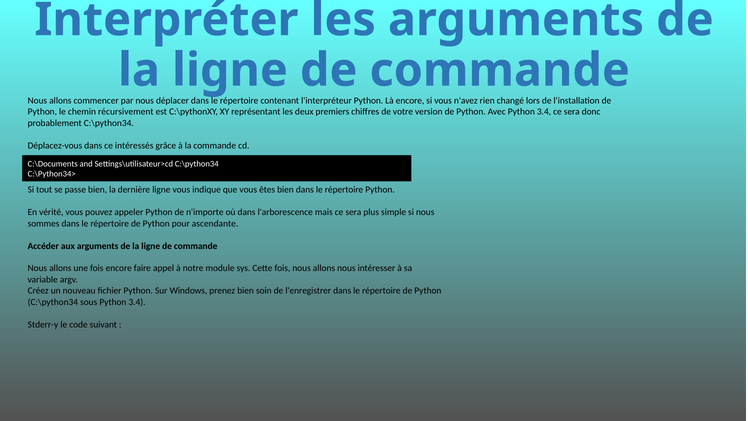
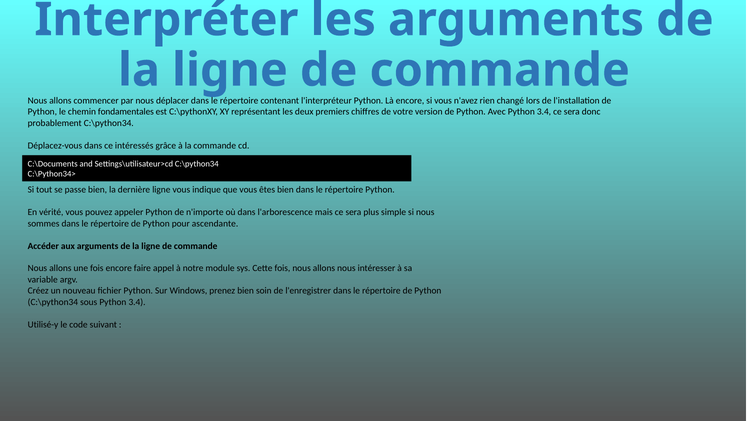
récursivement: récursivement -> fondamentales
Stderr-y: Stderr-y -> Utilisé-y
